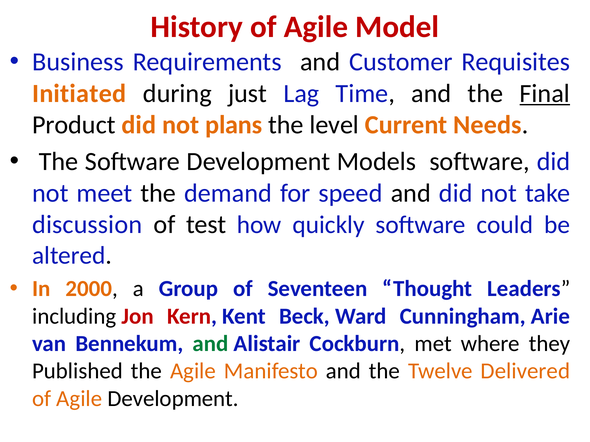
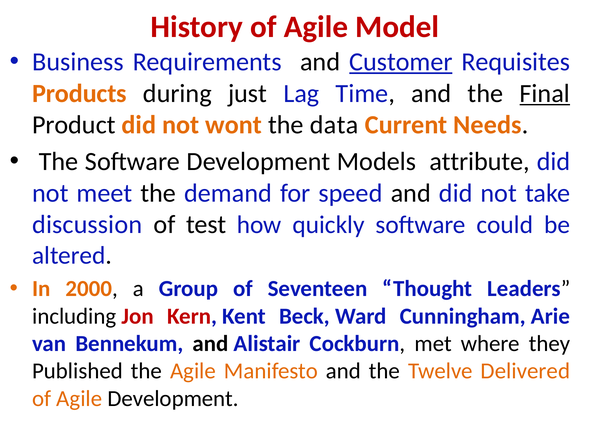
Customer underline: none -> present
Initiated: Initiated -> Products
plans: plans -> wont
level: level -> data
Models software: software -> attribute
and at (211, 344) colour: green -> black
